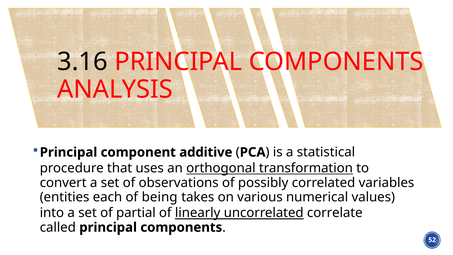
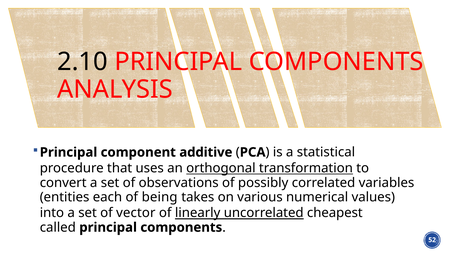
3.16: 3.16 -> 2.10
partial: partial -> vector
correlate: correlate -> cheapest
